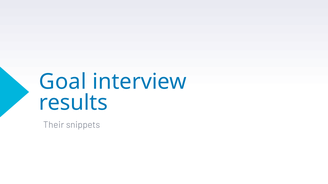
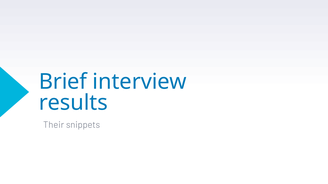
Goal: Goal -> Brief
